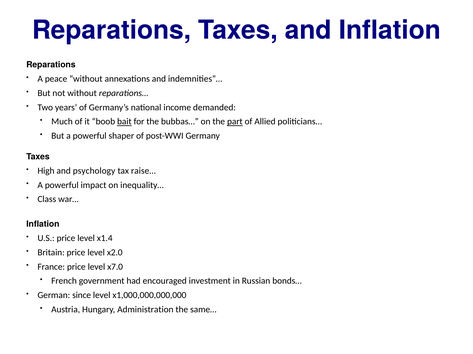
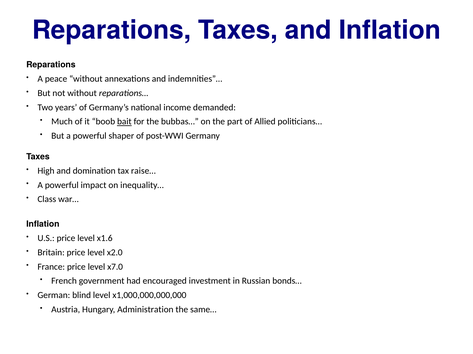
part underline: present -> none
psychology: psychology -> domination
x1.4: x1.4 -> x1.6
since: since -> blind
